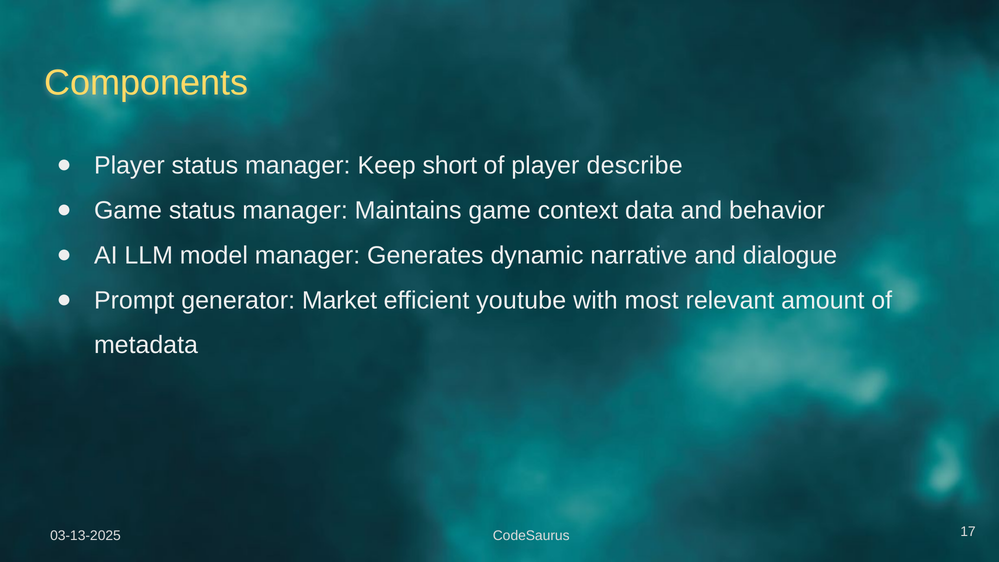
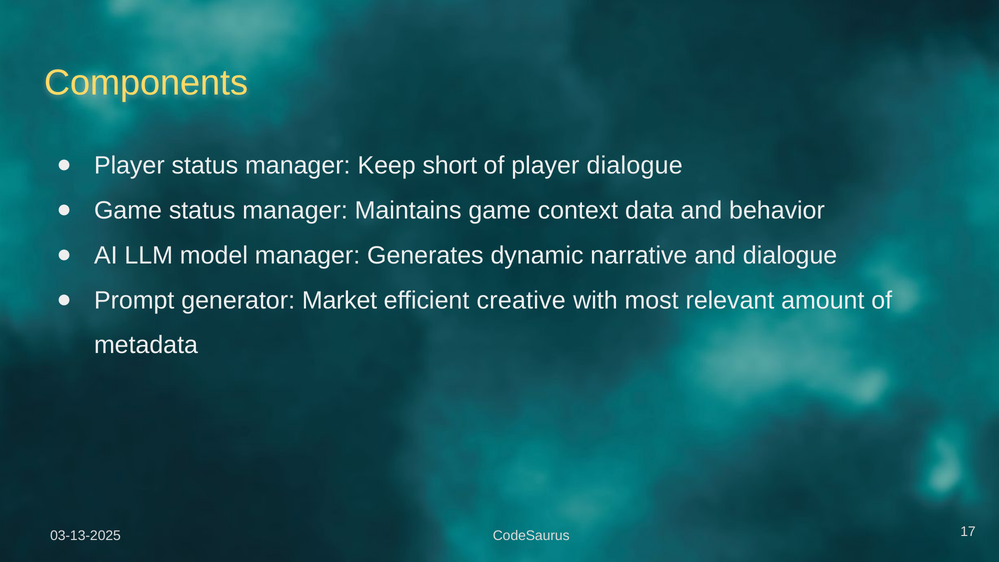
player describe: describe -> dialogue
youtube: youtube -> creative
